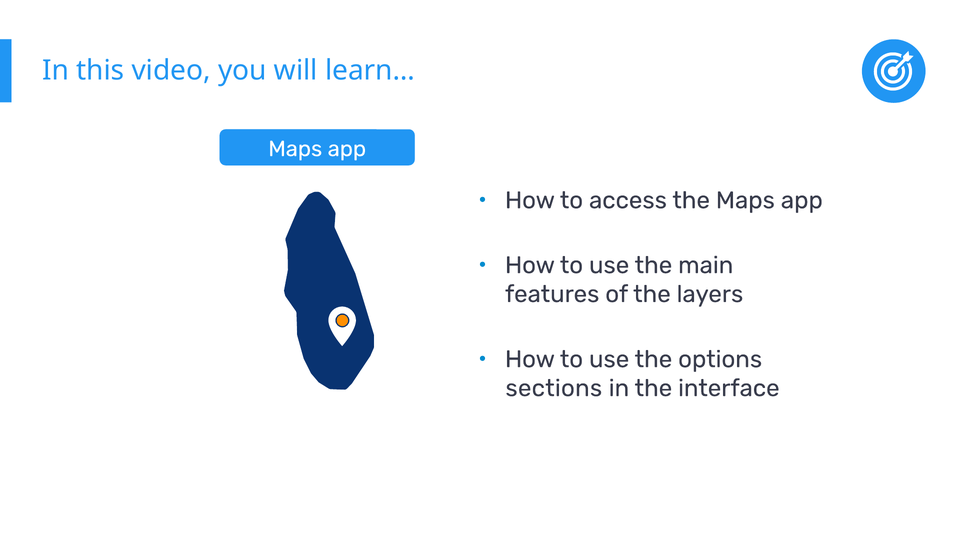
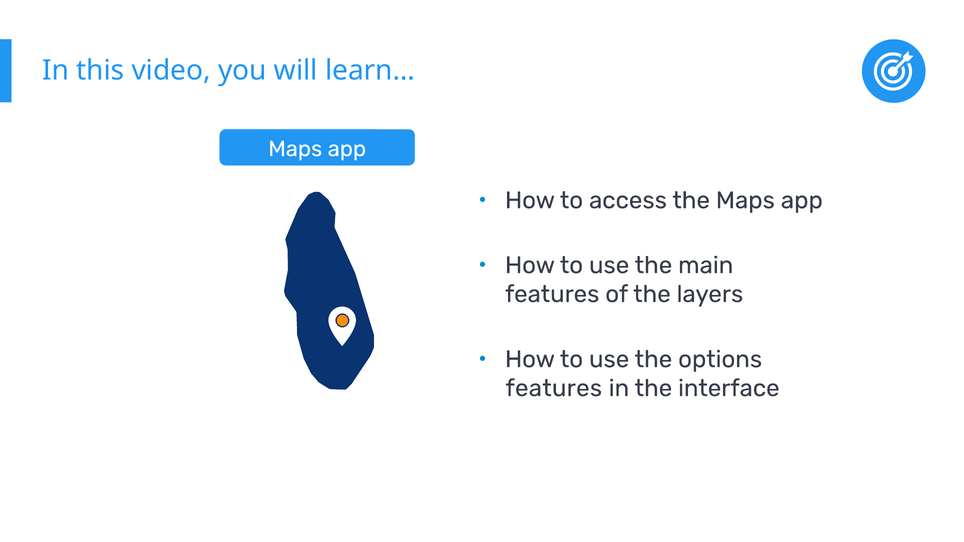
sections at (554, 388): sections -> features
